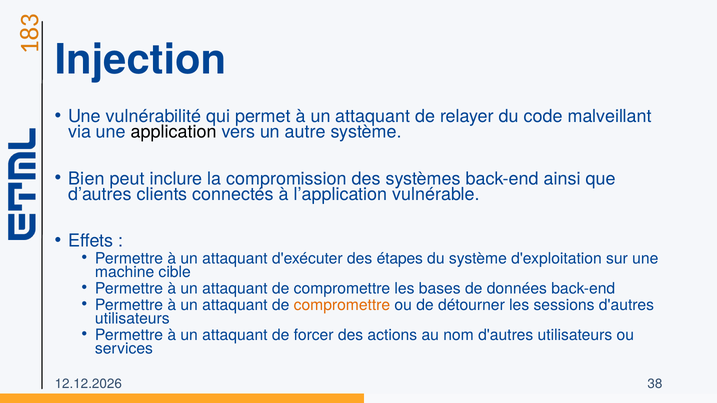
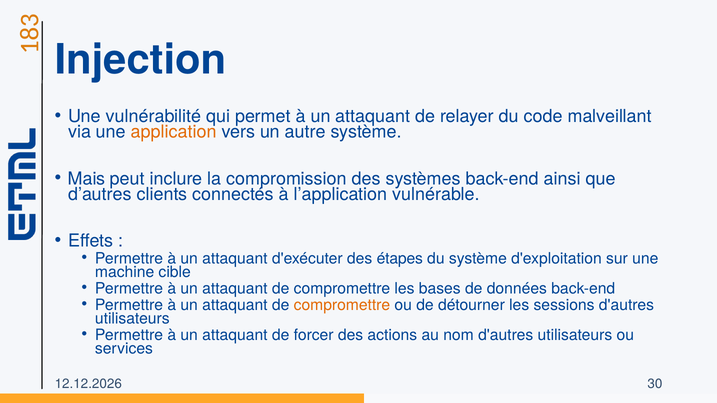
application colour: black -> orange
Bien: Bien -> Mais
38: 38 -> 30
